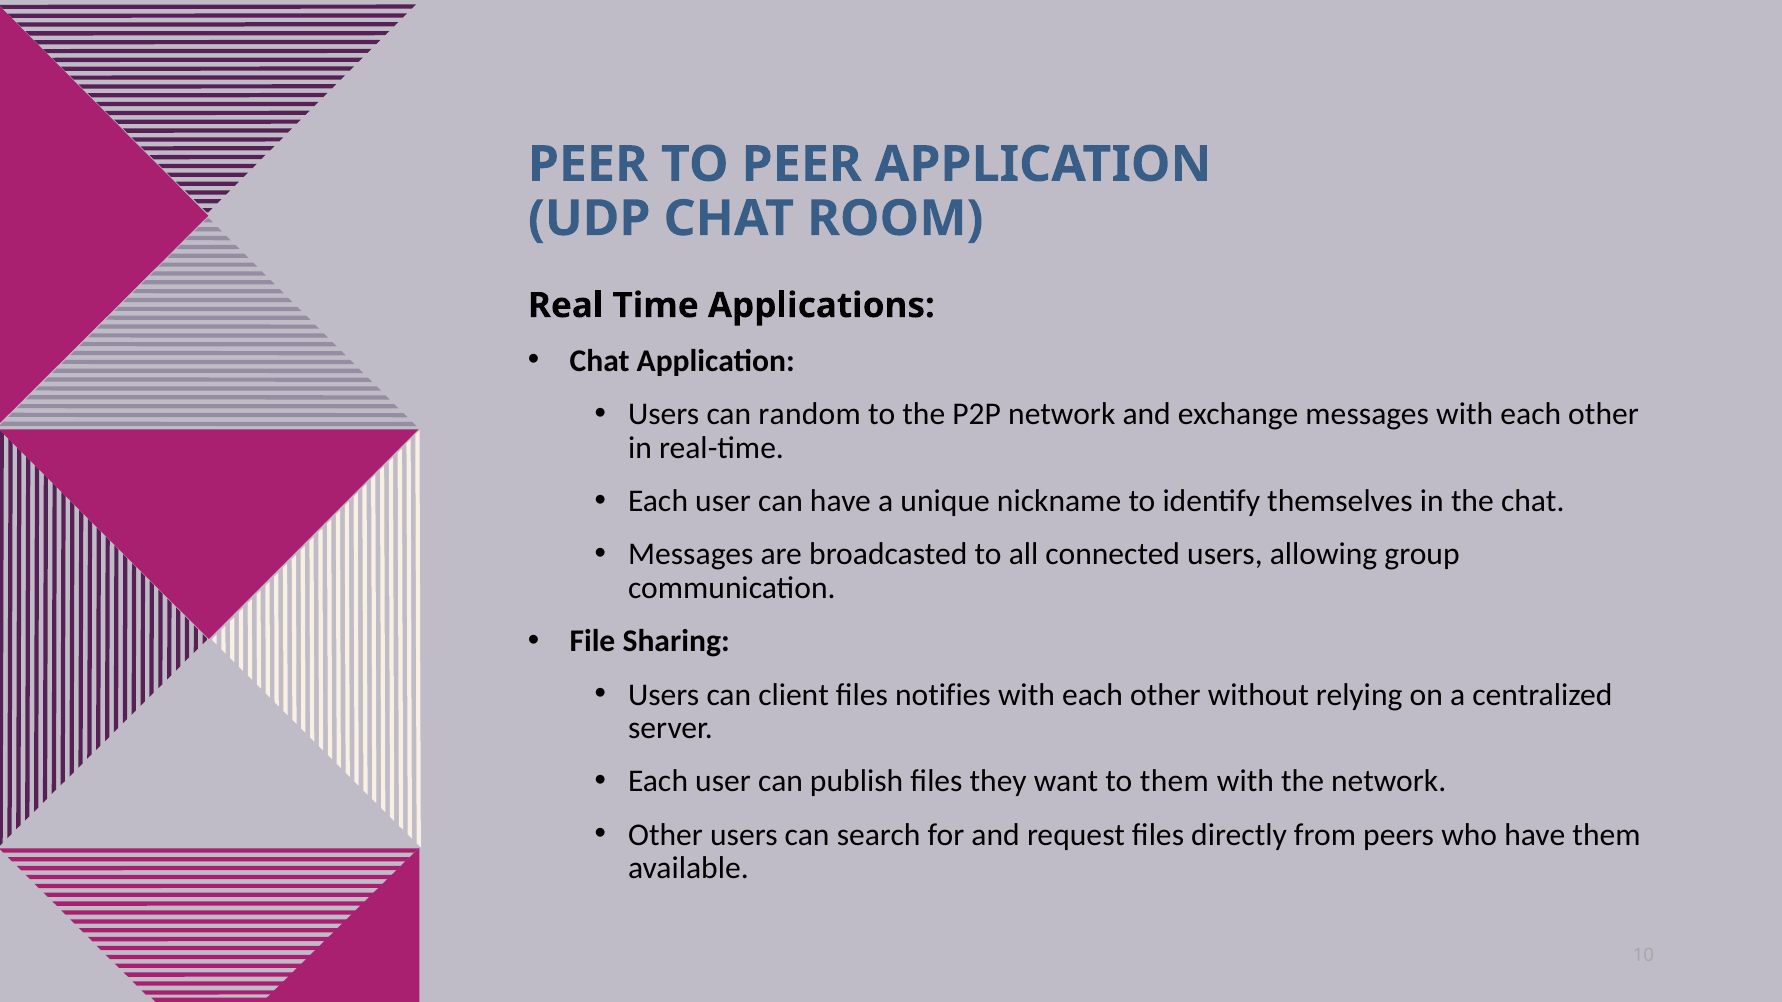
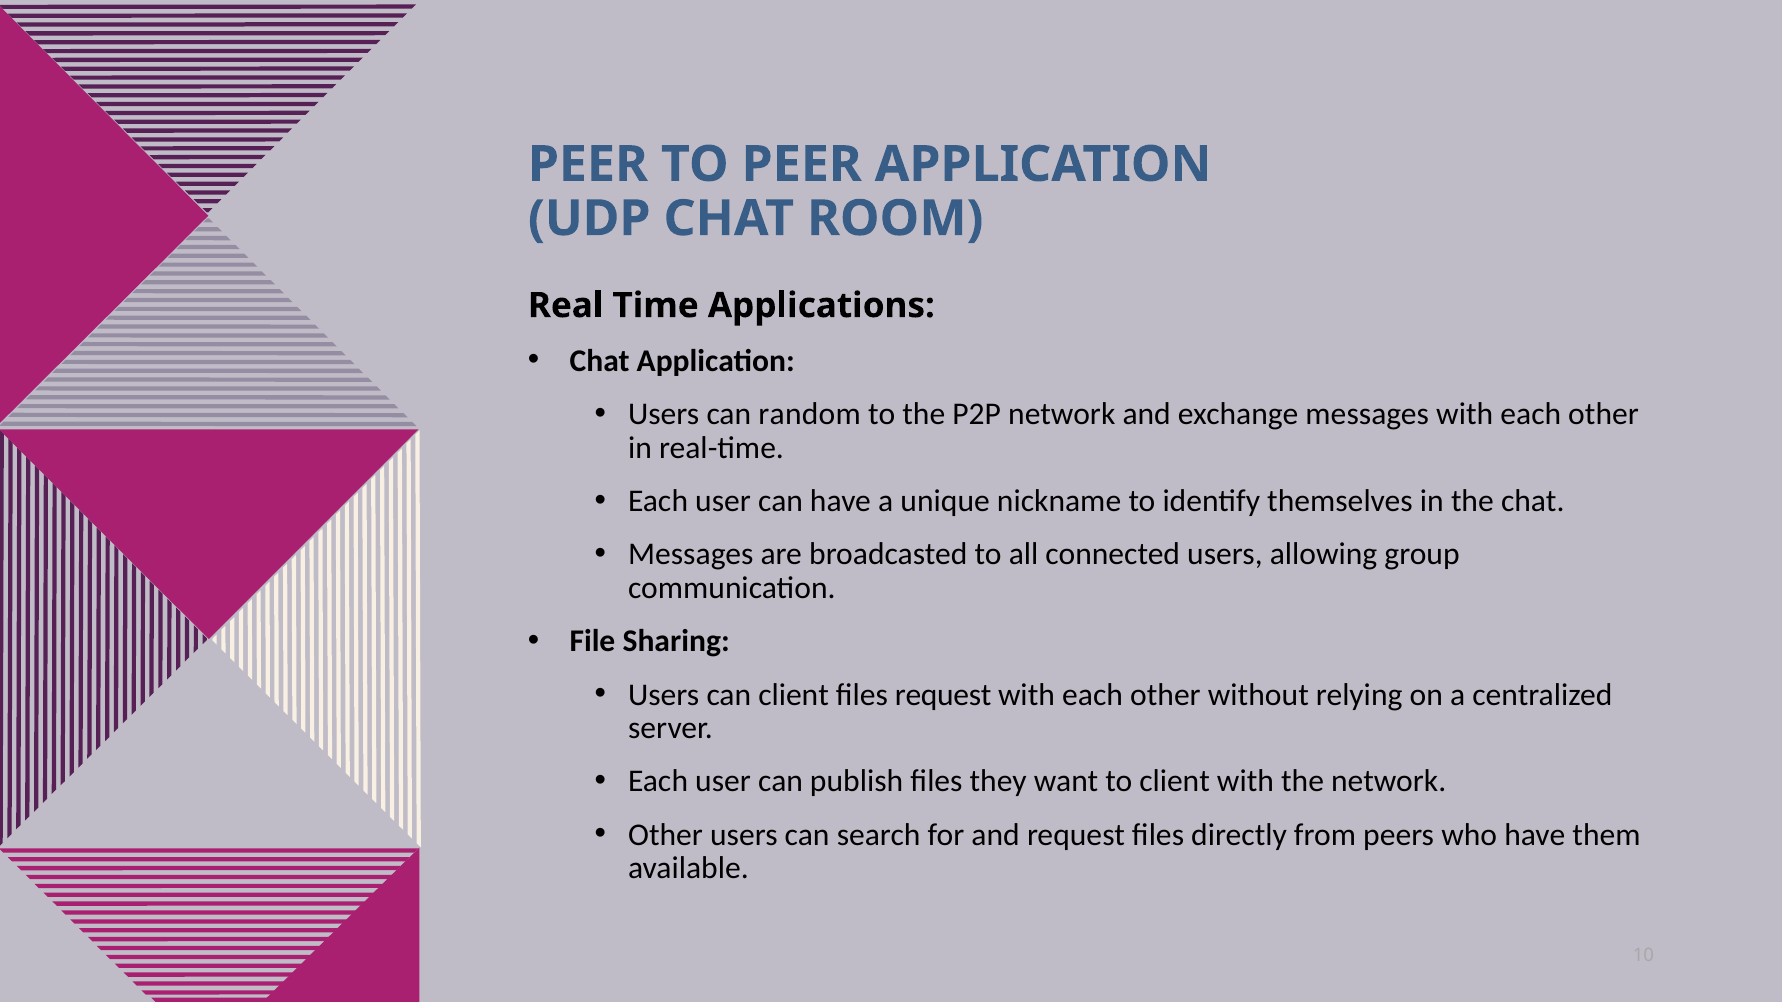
files notifies: notifies -> request
to them: them -> client
